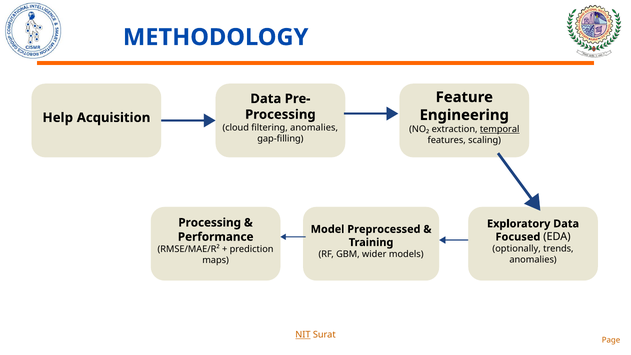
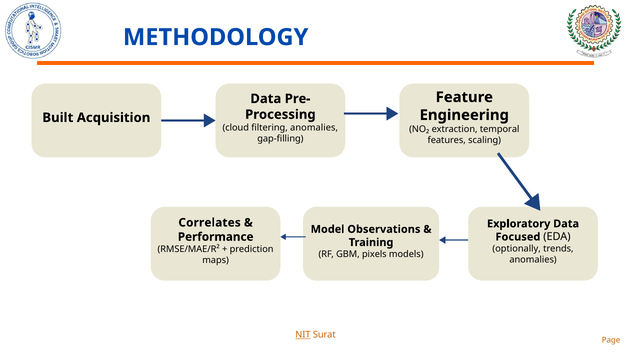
Help: Help -> Built
temporal underline: present -> none
Processing at (210, 223): Processing -> Correlates
Preprocessed: Preprocessed -> Observations
wider: wider -> pixels
